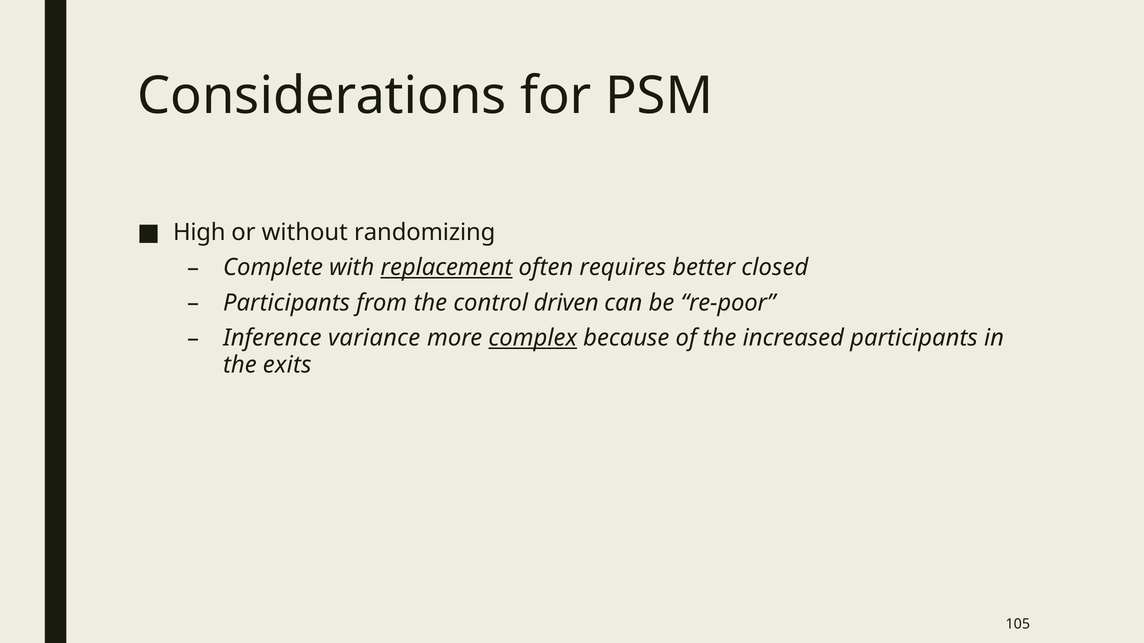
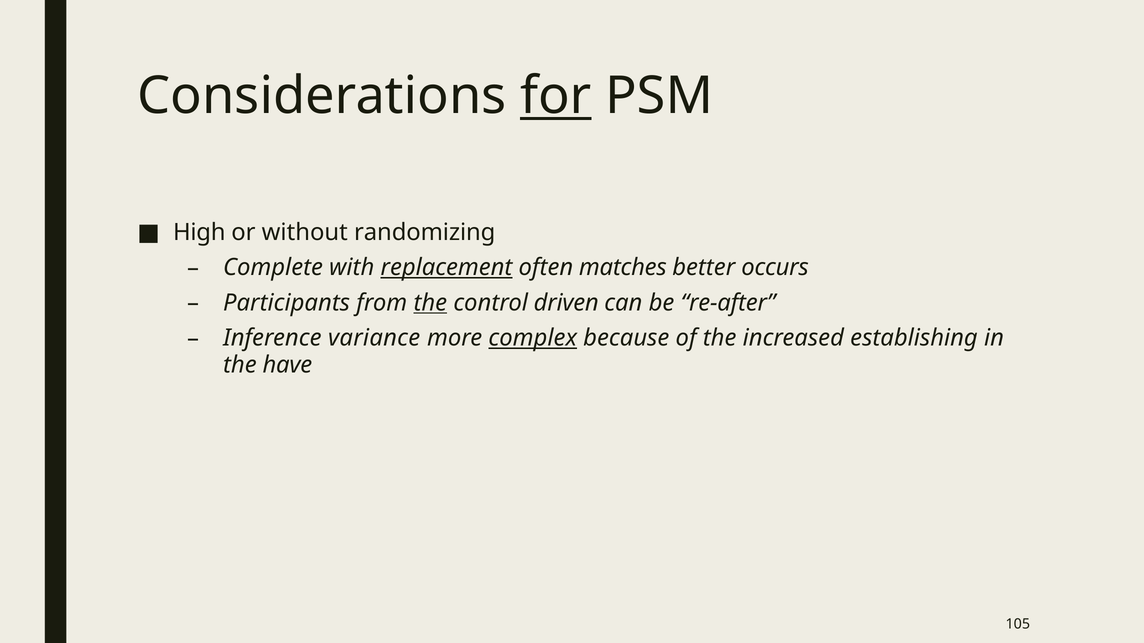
for underline: none -> present
requires: requires -> matches
closed: closed -> occurs
the at (430, 303) underline: none -> present
re-poor: re-poor -> re-after
increased participants: participants -> establishing
exits: exits -> have
